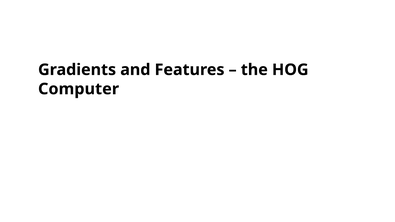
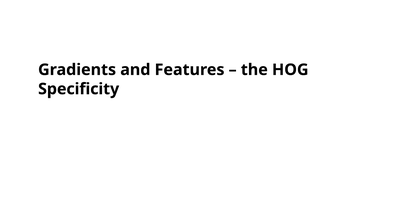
Computer: Computer -> Specificity
